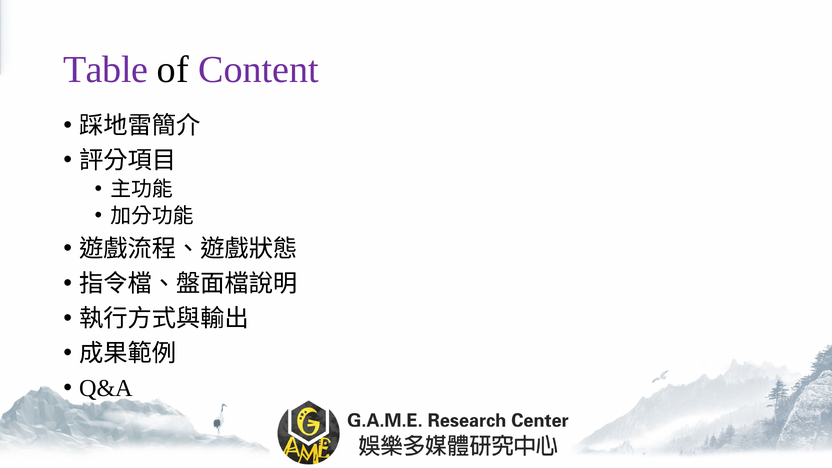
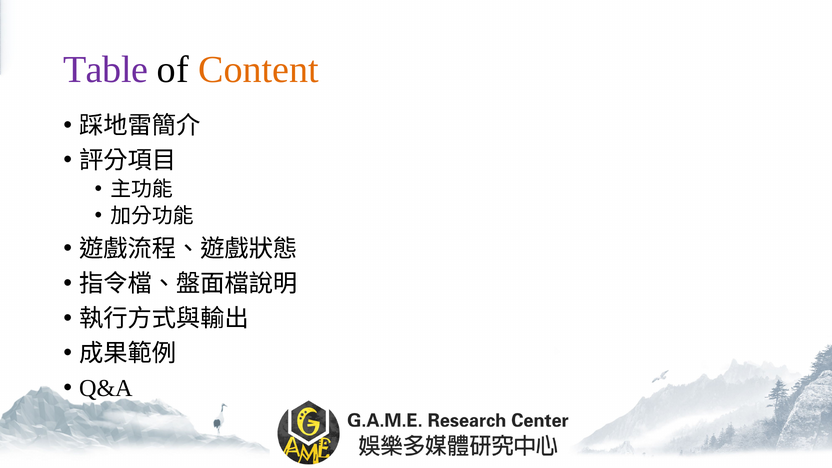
Content colour: purple -> orange
